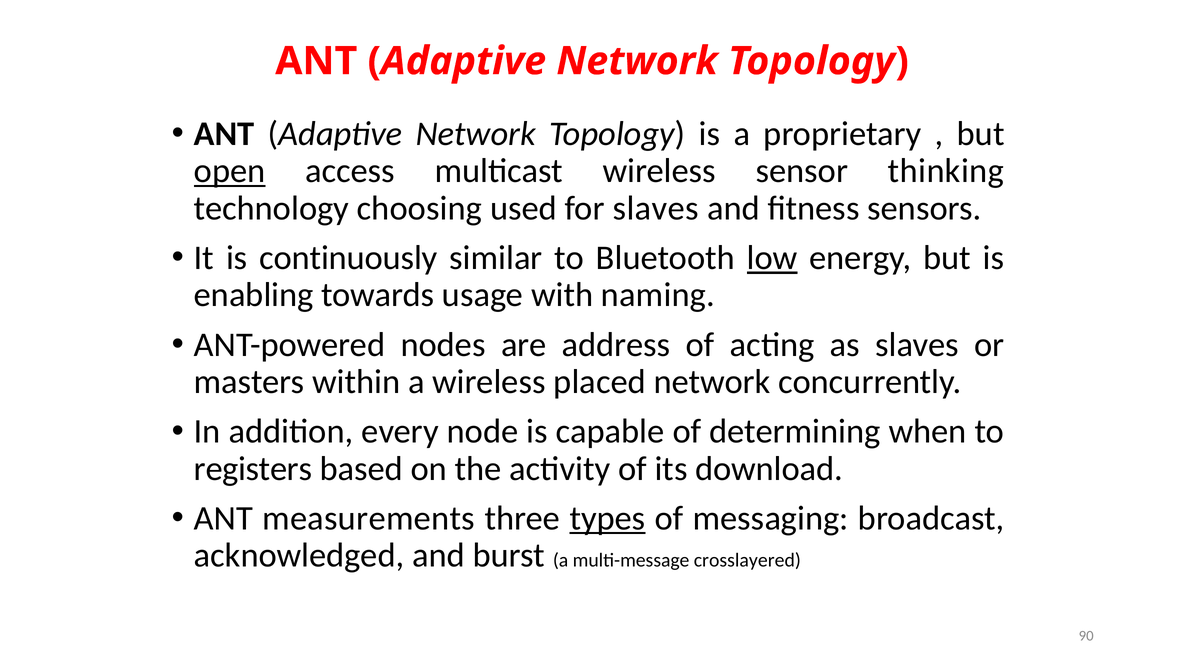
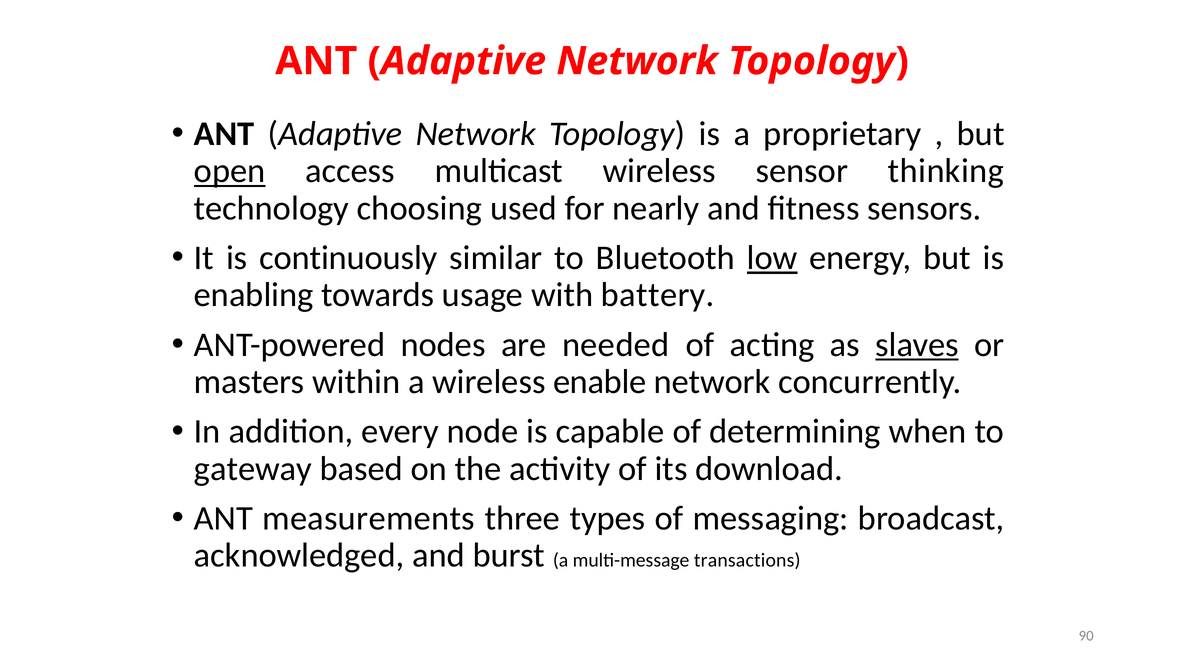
for slaves: slaves -> nearly
naming: naming -> battery
address: address -> needed
slaves at (917, 345) underline: none -> present
placed: placed -> enable
registers: registers -> gateway
types underline: present -> none
crosslayered: crosslayered -> transactions
